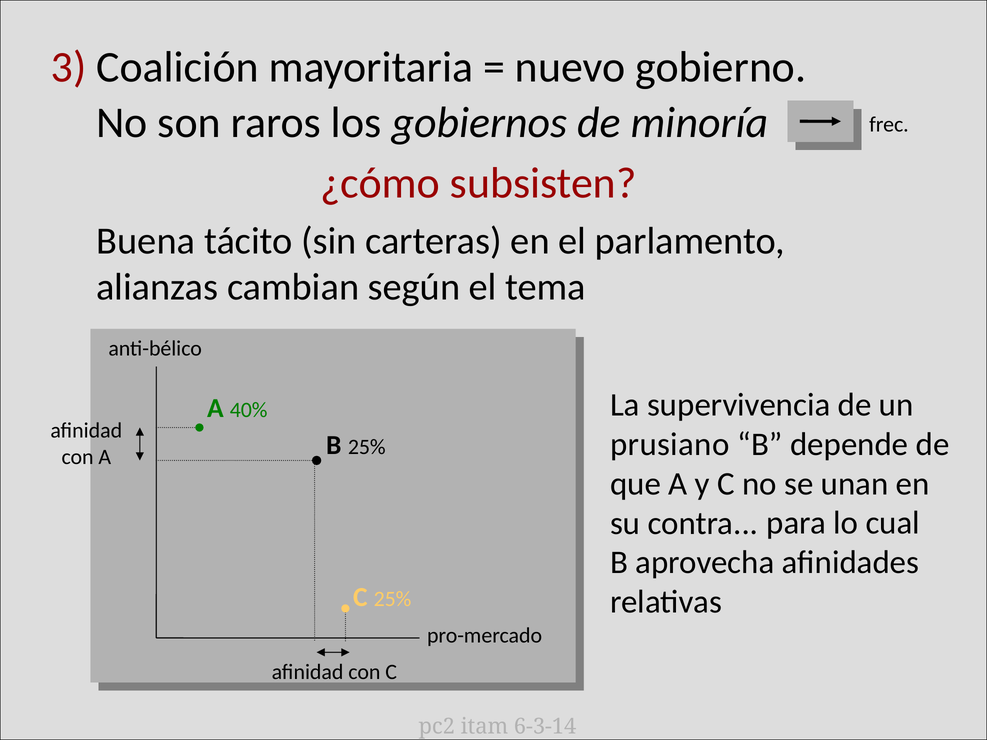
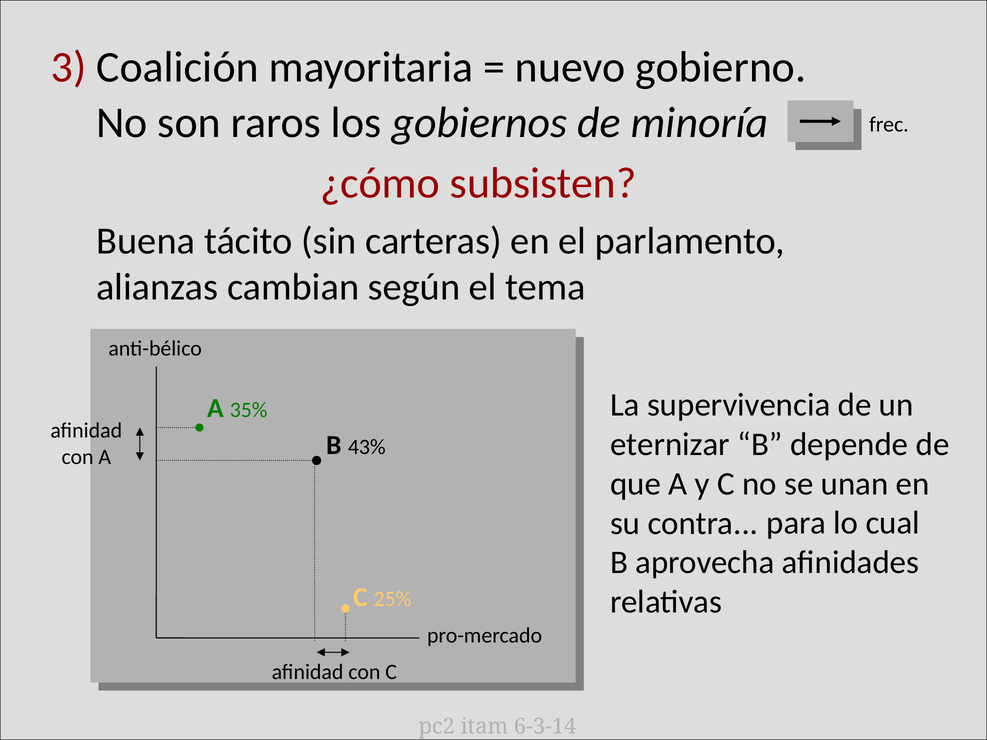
40%: 40% -> 35%
prusiano: prusiano -> eternizar
B 25%: 25% -> 43%
